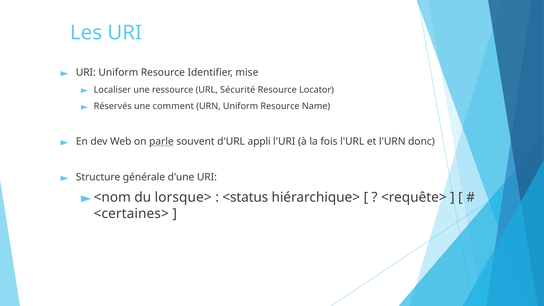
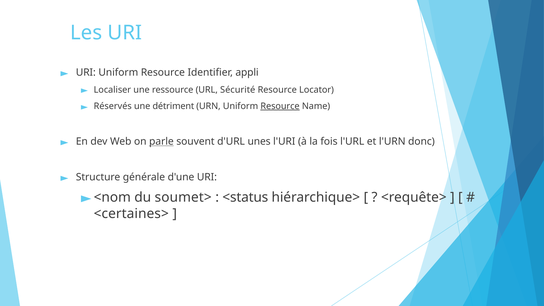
mise: mise -> appli
comment: comment -> détriment
Resource at (280, 106) underline: none -> present
appli: appli -> unes
lorsque>: lorsque> -> soumet>
